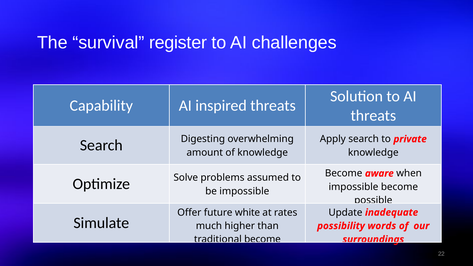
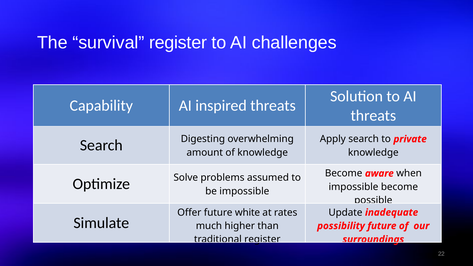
possibility words: words -> future
traditional become: become -> register
